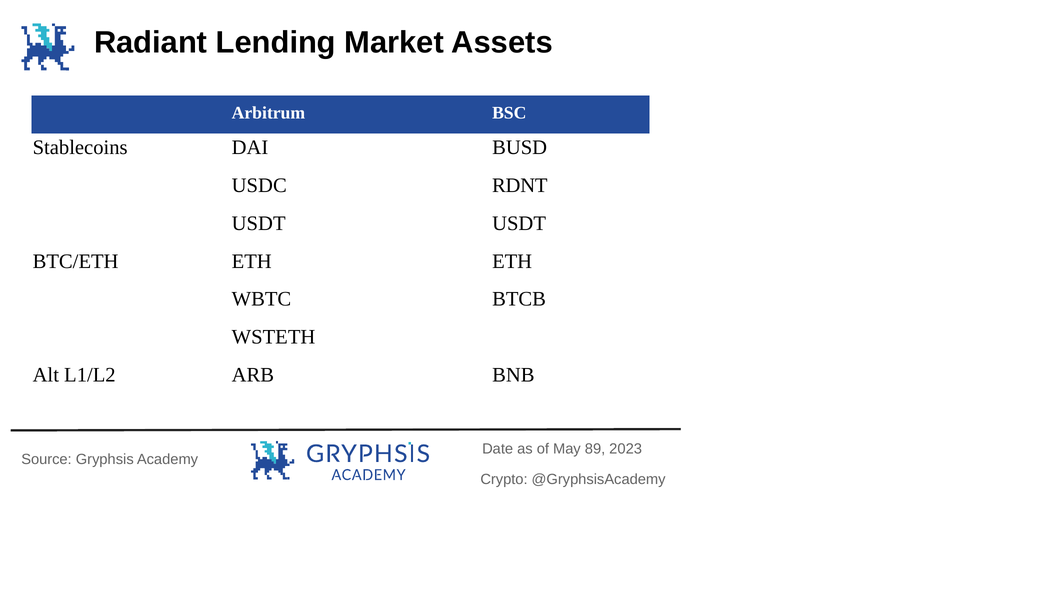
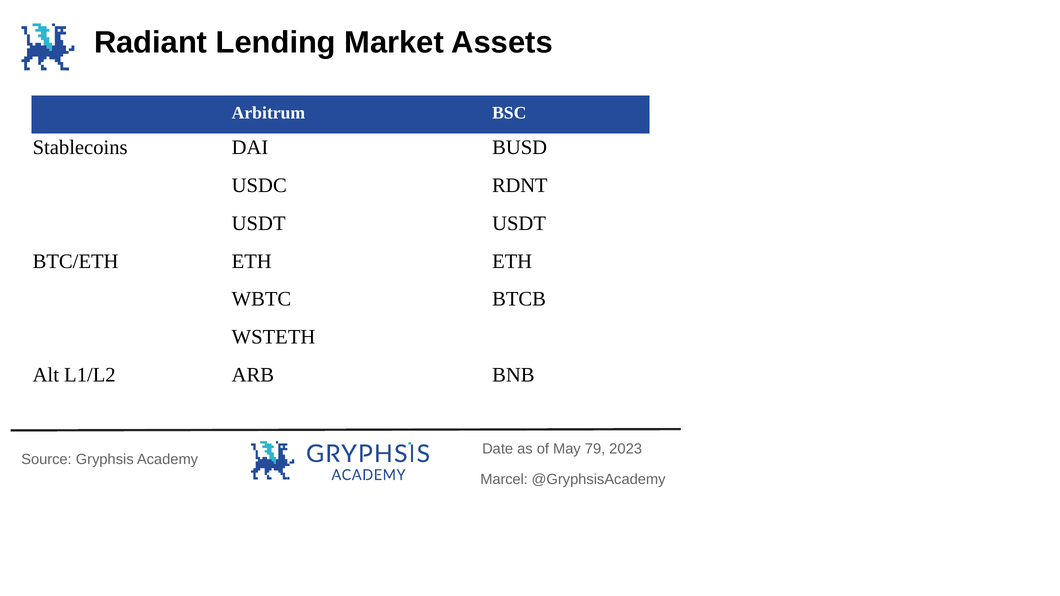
89: 89 -> 79
Crypto: Crypto -> Marcel
